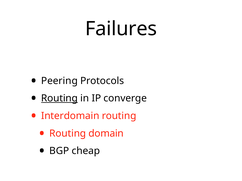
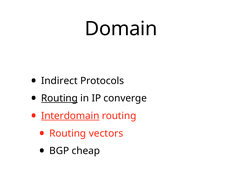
Failures: Failures -> Domain
Peering: Peering -> Indirect
Interdomain underline: none -> present
domain: domain -> vectors
